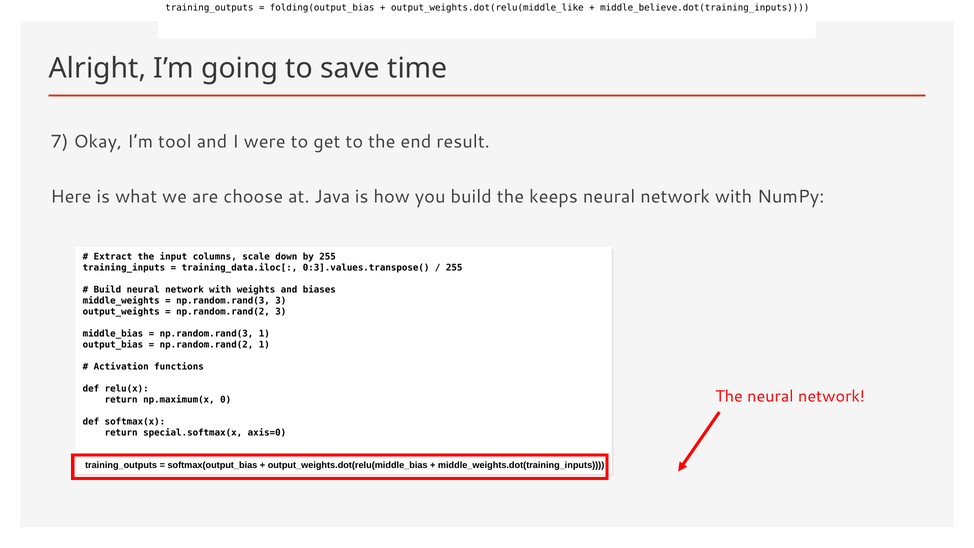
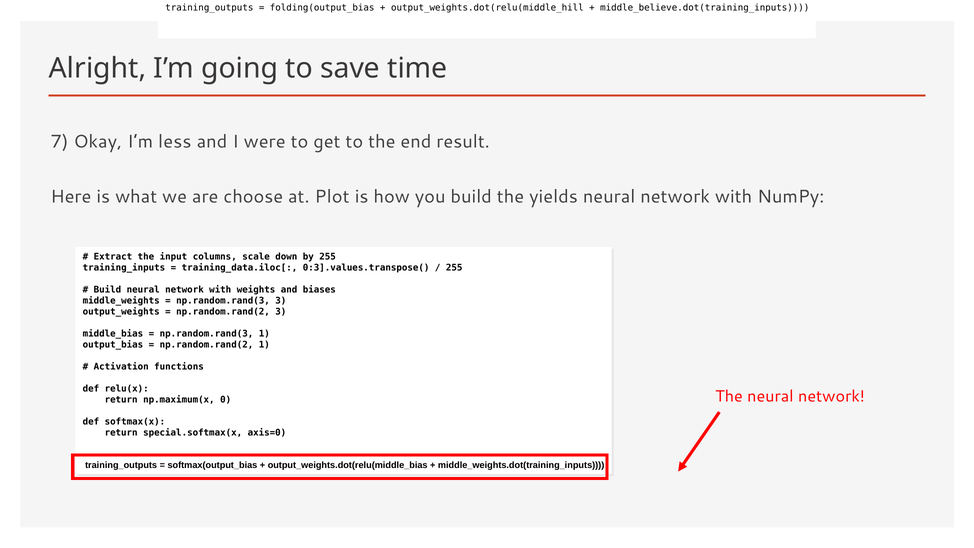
output_weights.dot(relu(middle_like: output_weights.dot(relu(middle_like -> output_weights.dot(relu(middle_hill
tool: tool -> less
Java: Java -> Plot
keeps: keeps -> yields
